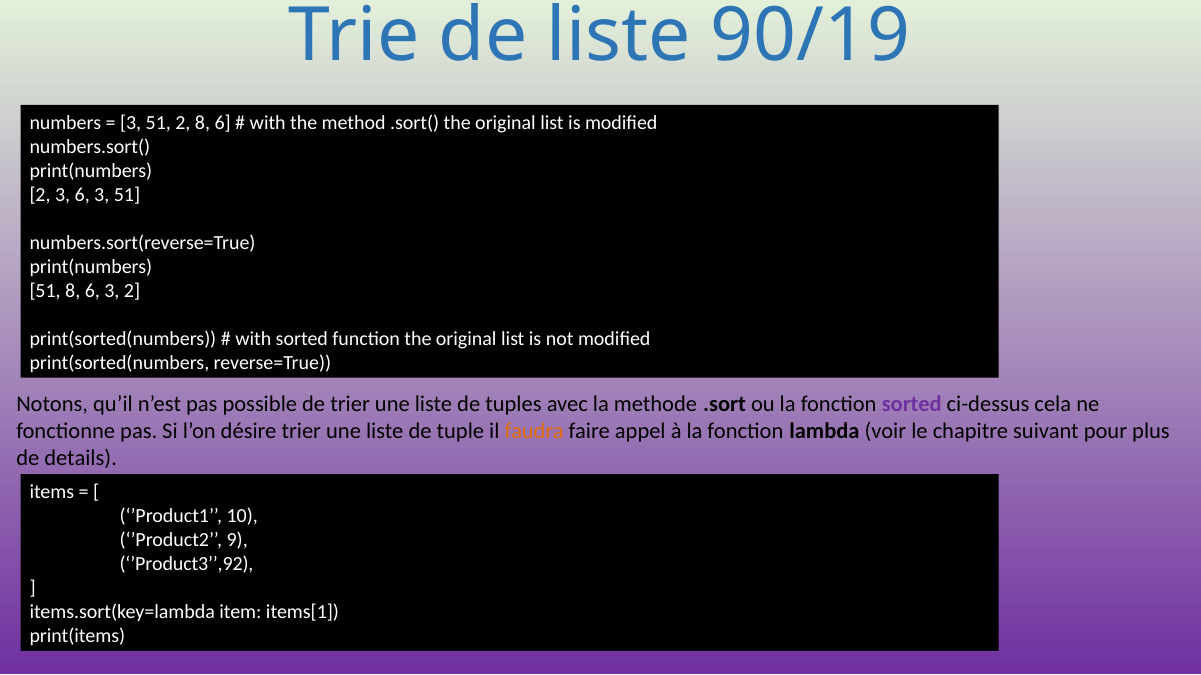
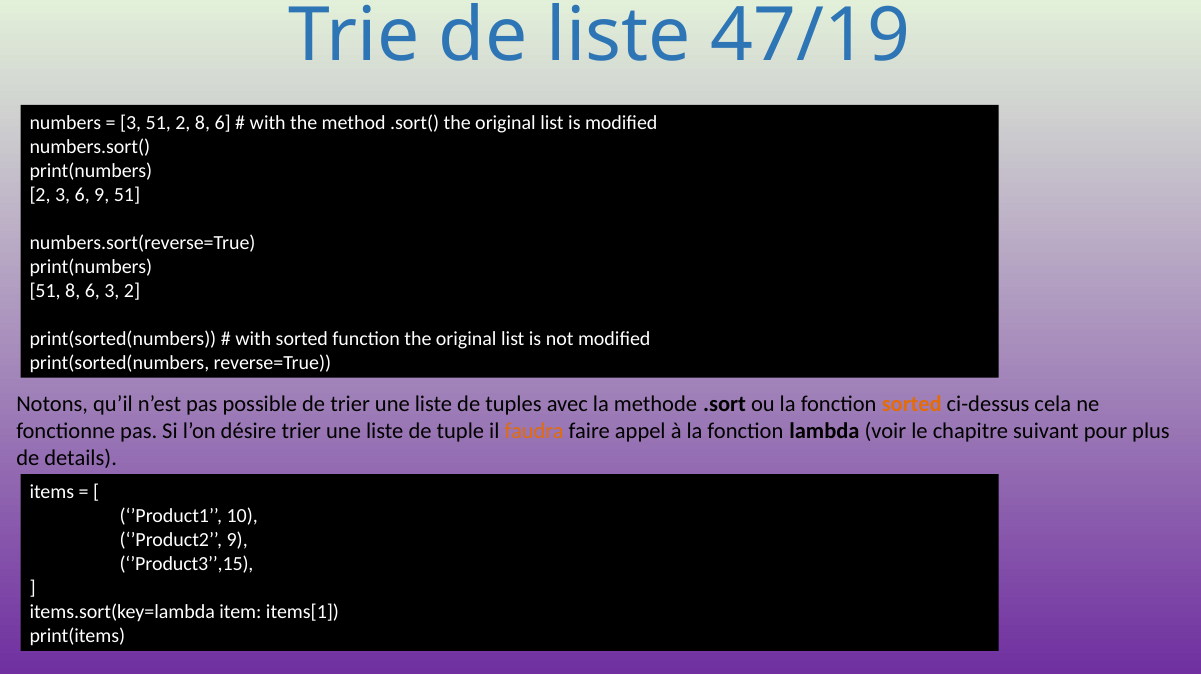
90/19: 90/19 -> 47/19
3 6 3: 3 -> 9
sorted at (912, 404) colour: purple -> orange
’Product3’’,92: ’Product3’’,92 -> ’Product3’’,15
